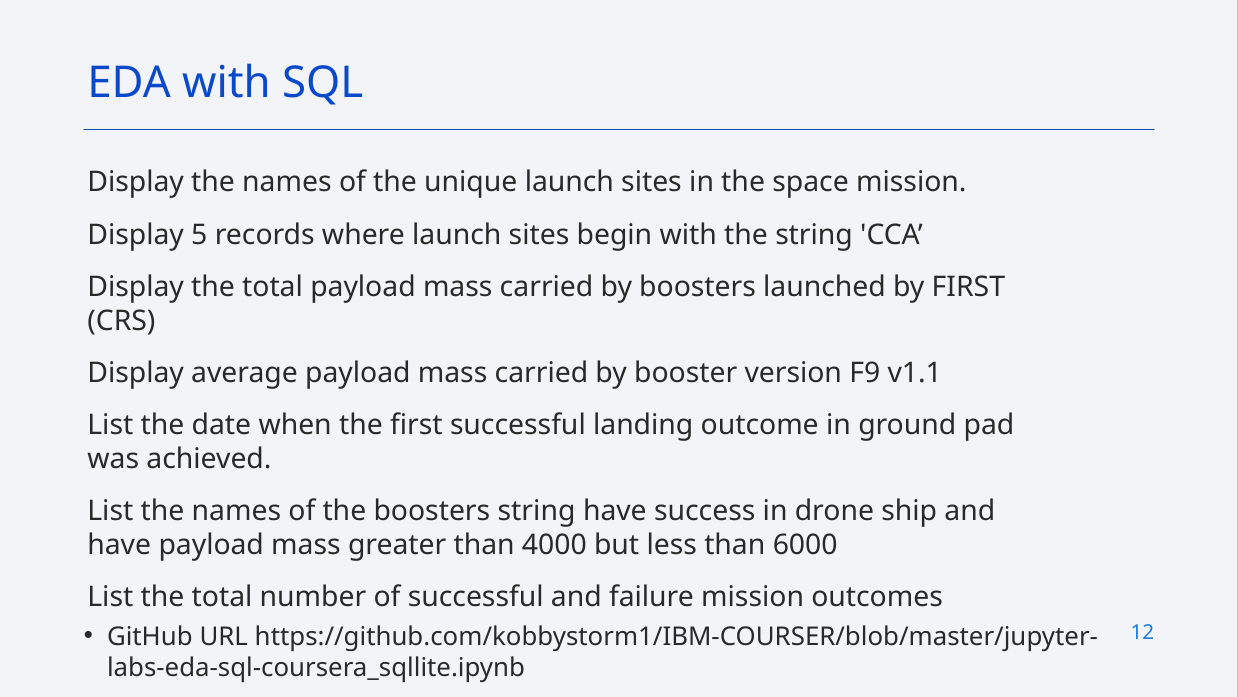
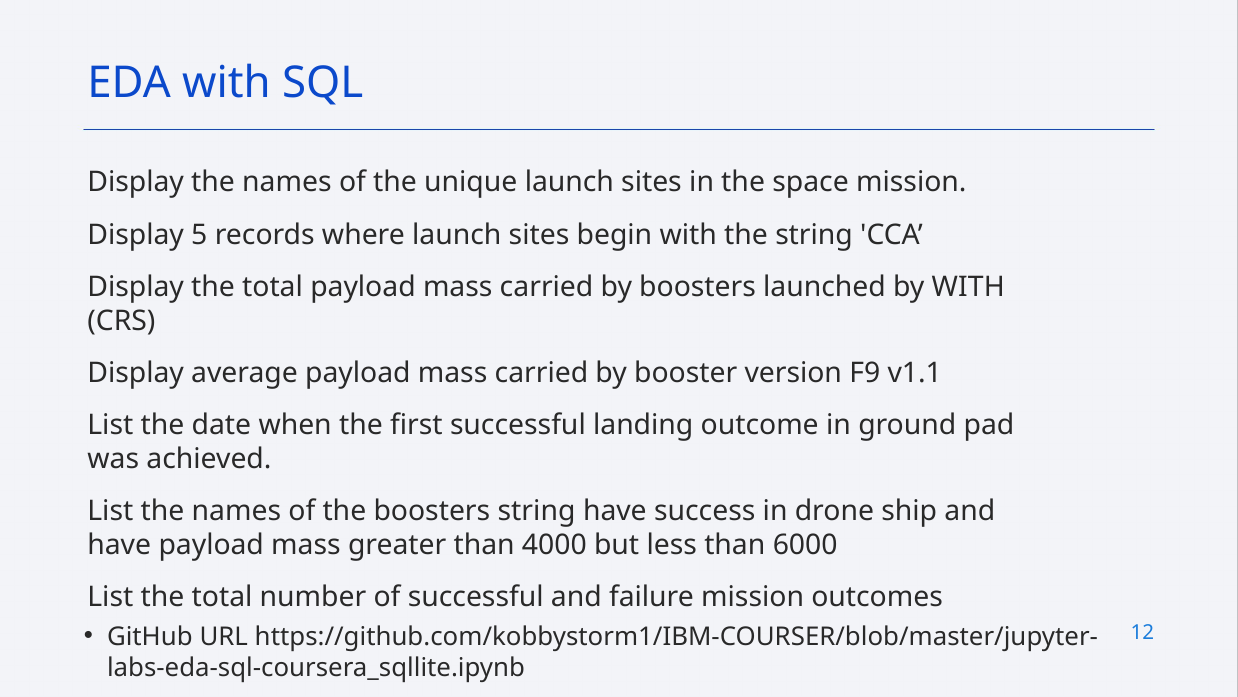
by FIRST: FIRST -> WITH
